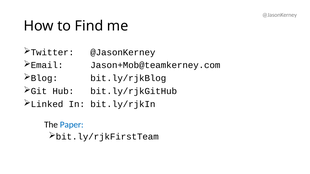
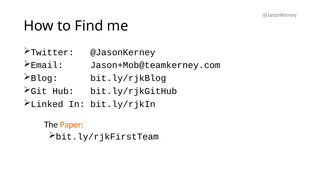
Paper colour: blue -> orange
